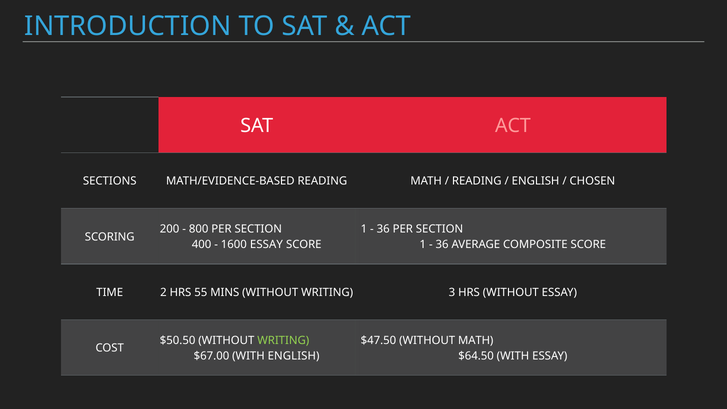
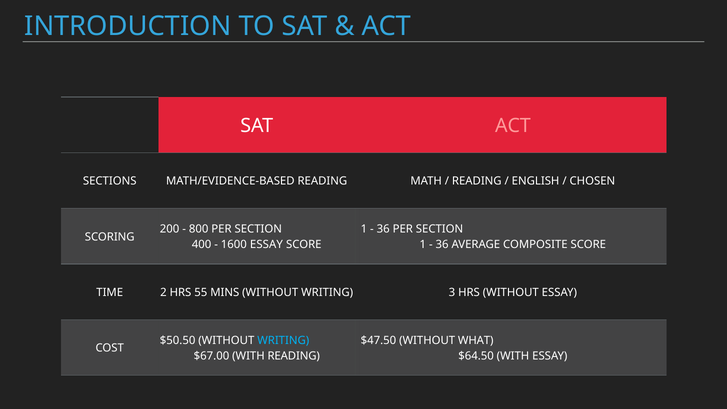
WRITING at (283, 340) colour: light green -> light blue
WITHOUT MATH: MATH -> WHAT
WITH ENGLISH: ENGLISH -> READING
